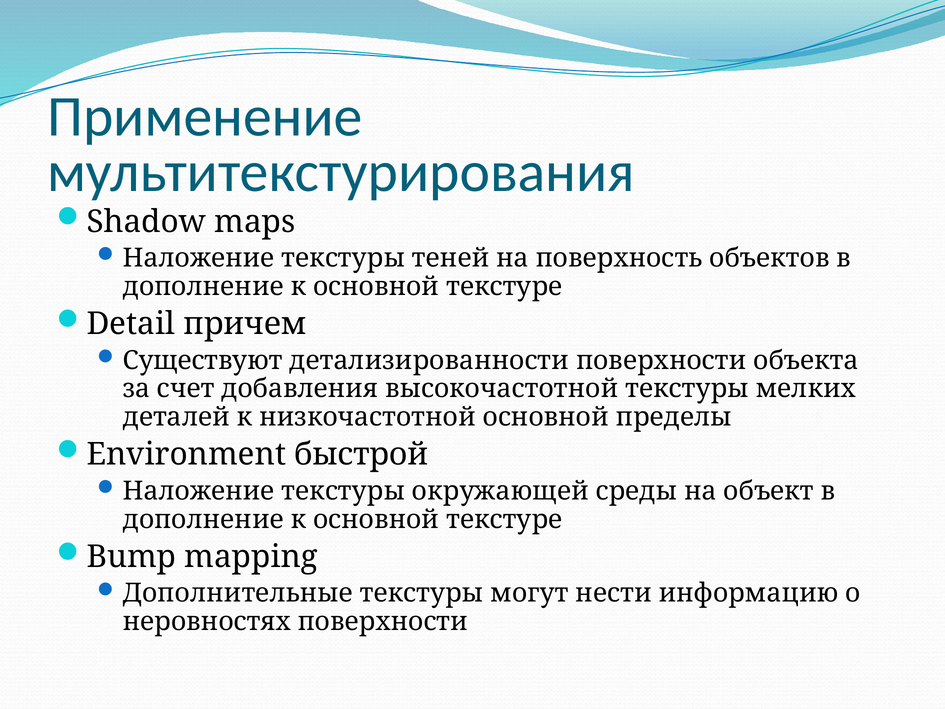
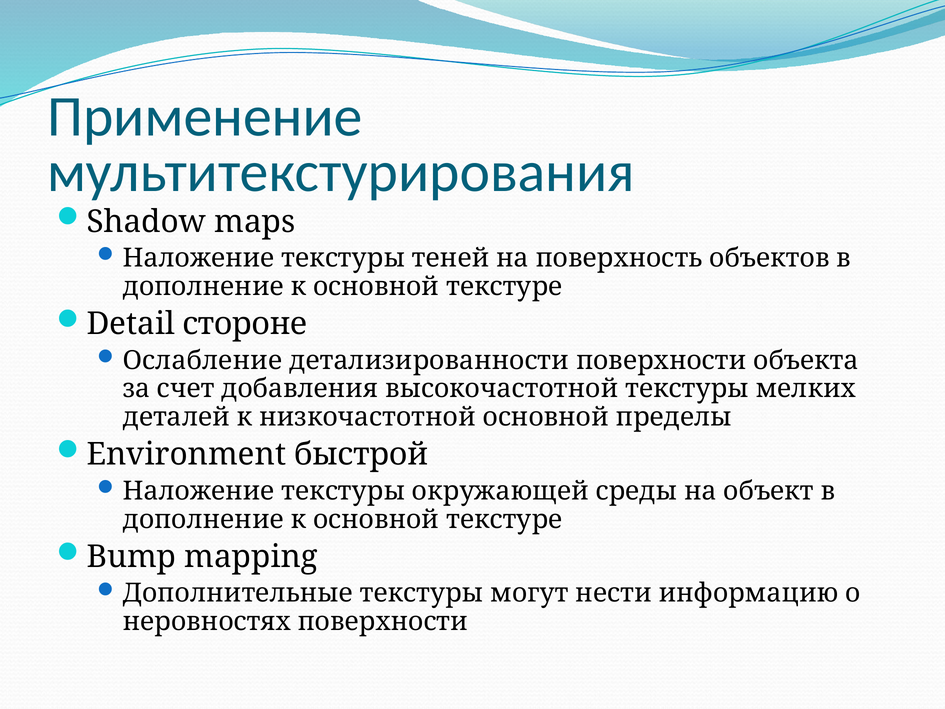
причем: причем -> стороне
Существуют: Существуют -> Ослабление
